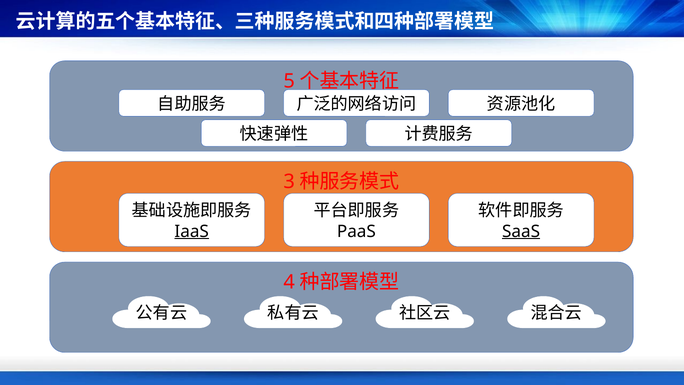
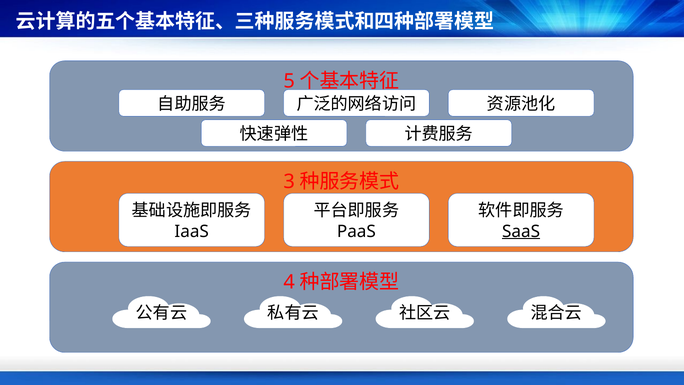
IaaS underline: present -> none
